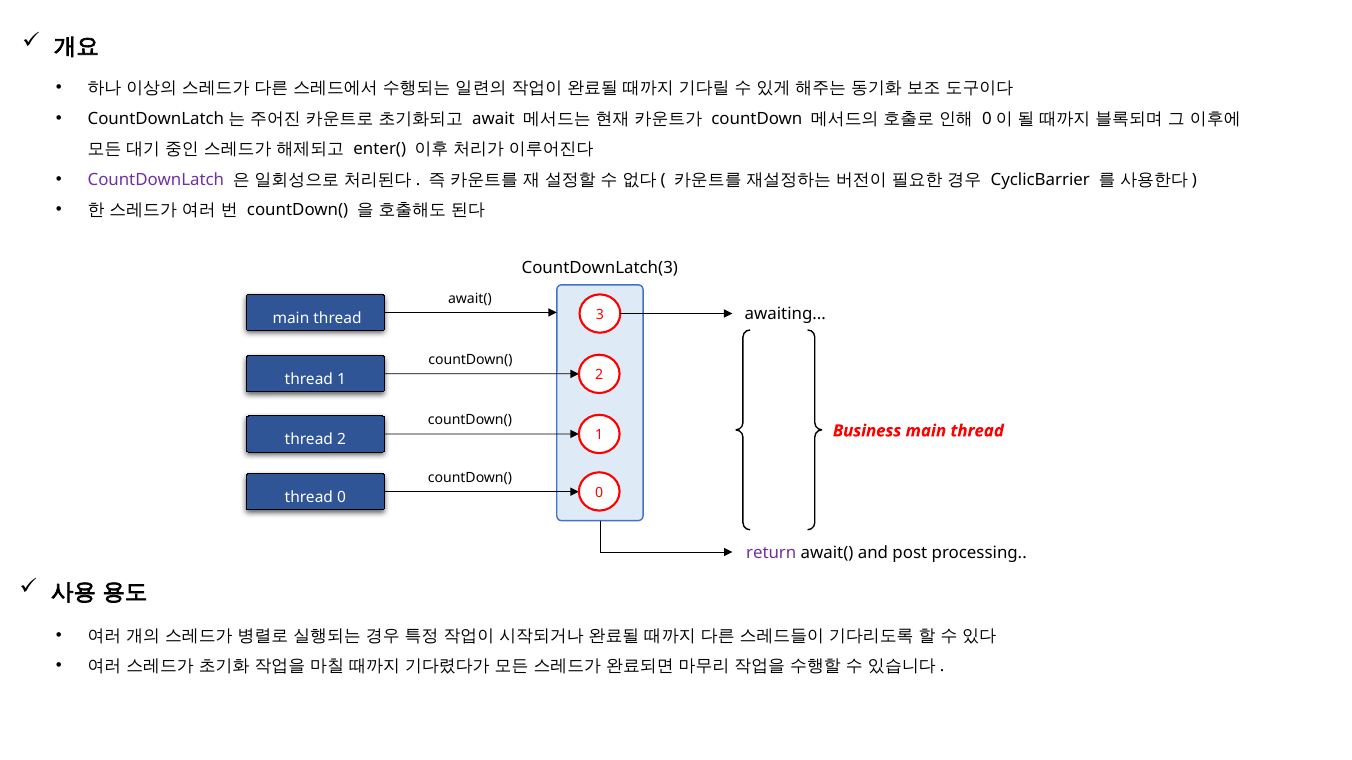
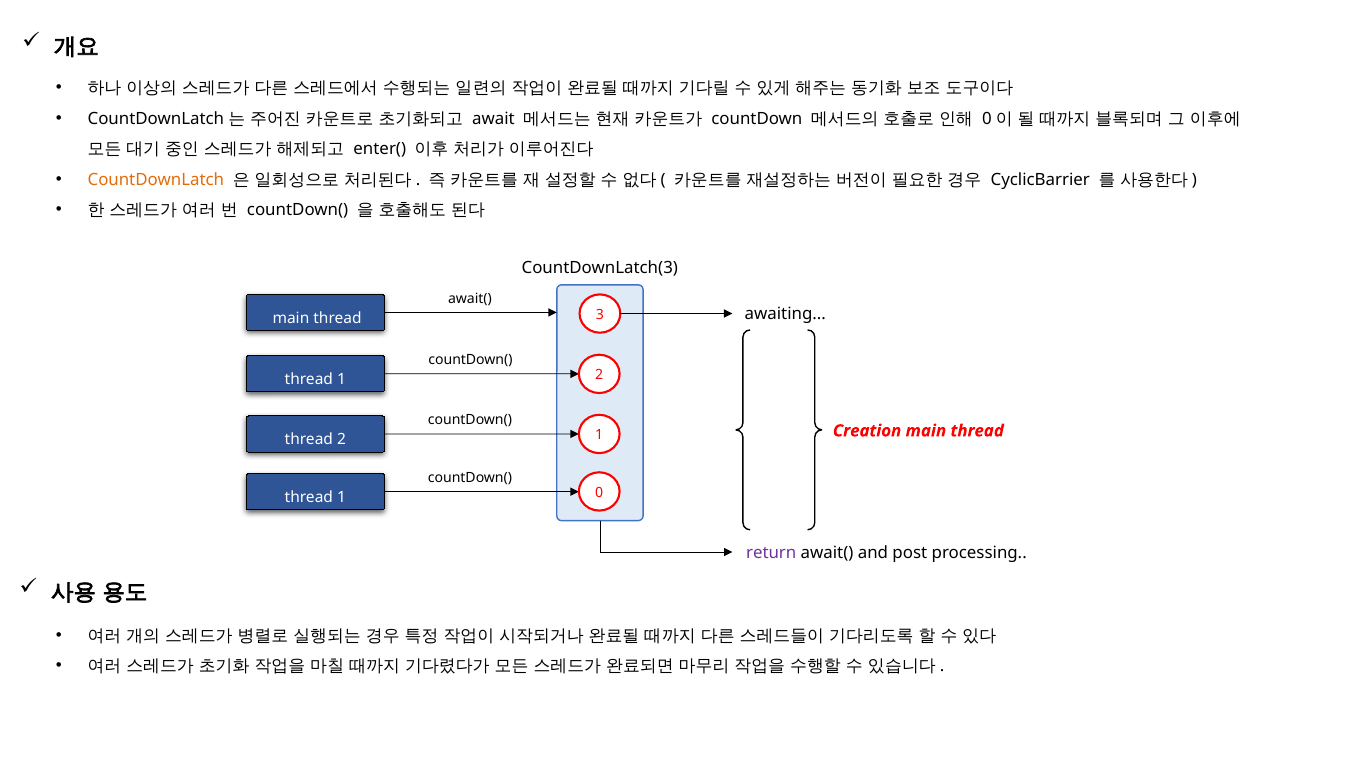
CountDownLatch at (156, 180) colour: purple -> orange
Business: Business -> Creation
0 at (341, 498): 0 -> 1
